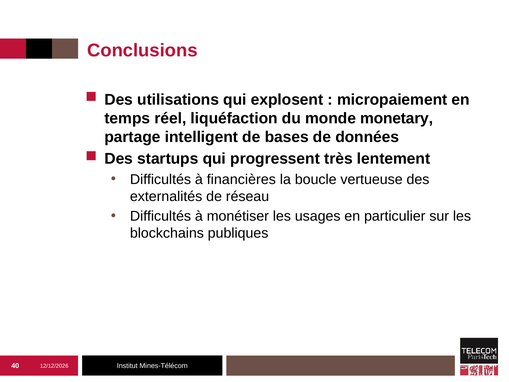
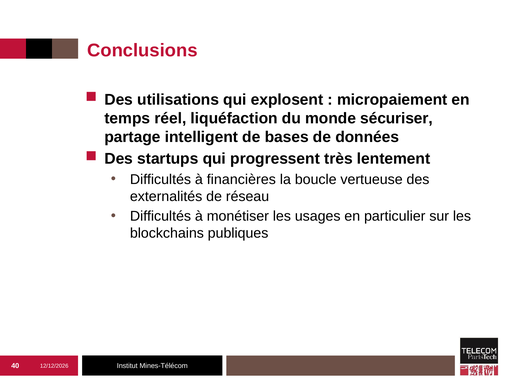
monetary: monetary -> sécuriser
